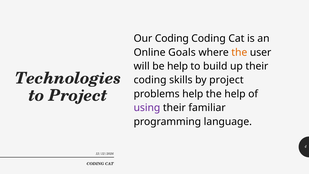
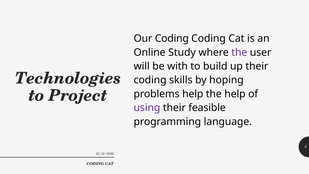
Goals: Goals -> Study
the at (239, 52) colour: orange -> purple
be help: help -> with
by project: project -> hoping
familiar: familiar -> feasible
